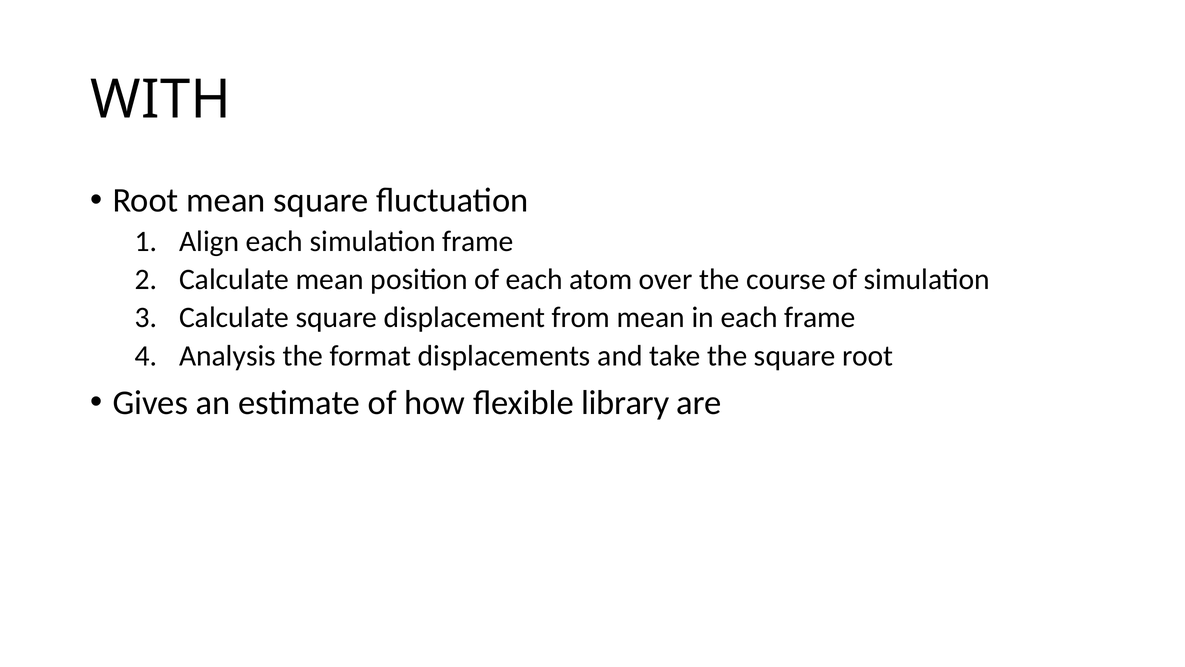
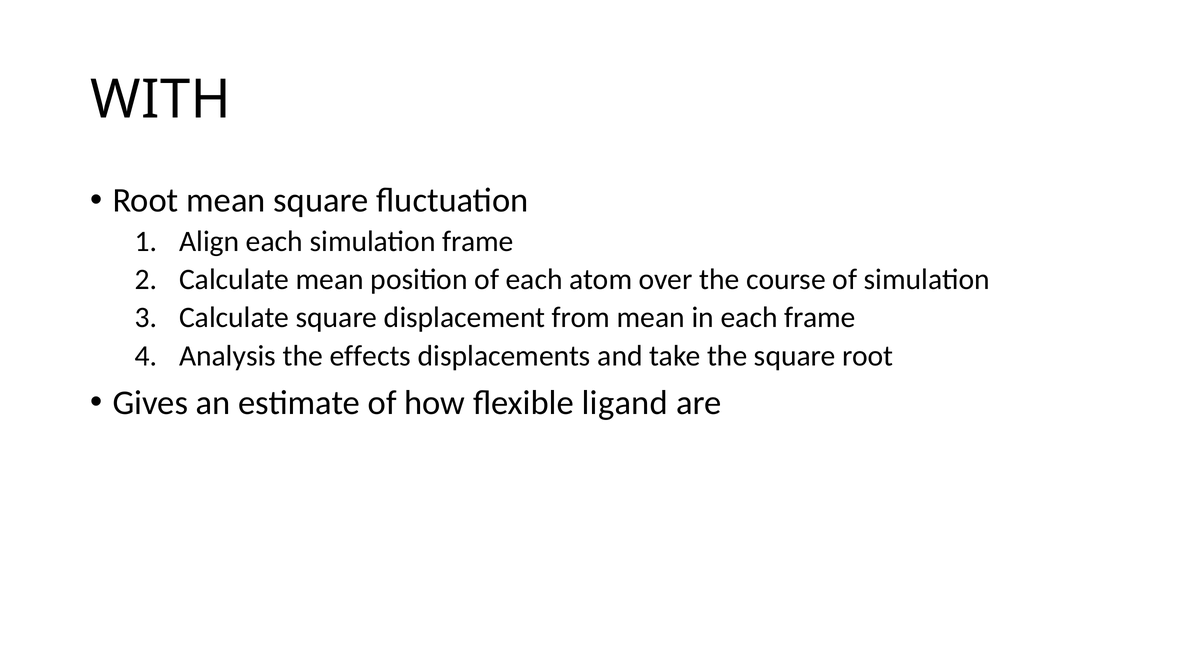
format: format -> effects
library: library -> ligand
